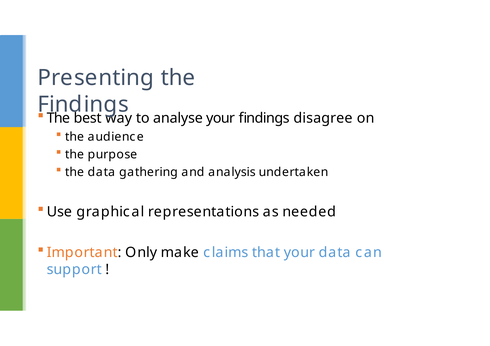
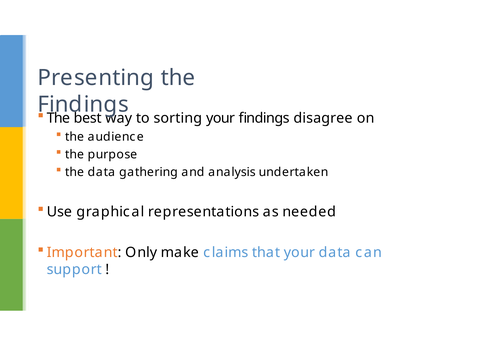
analyse: analyse -> sorting
